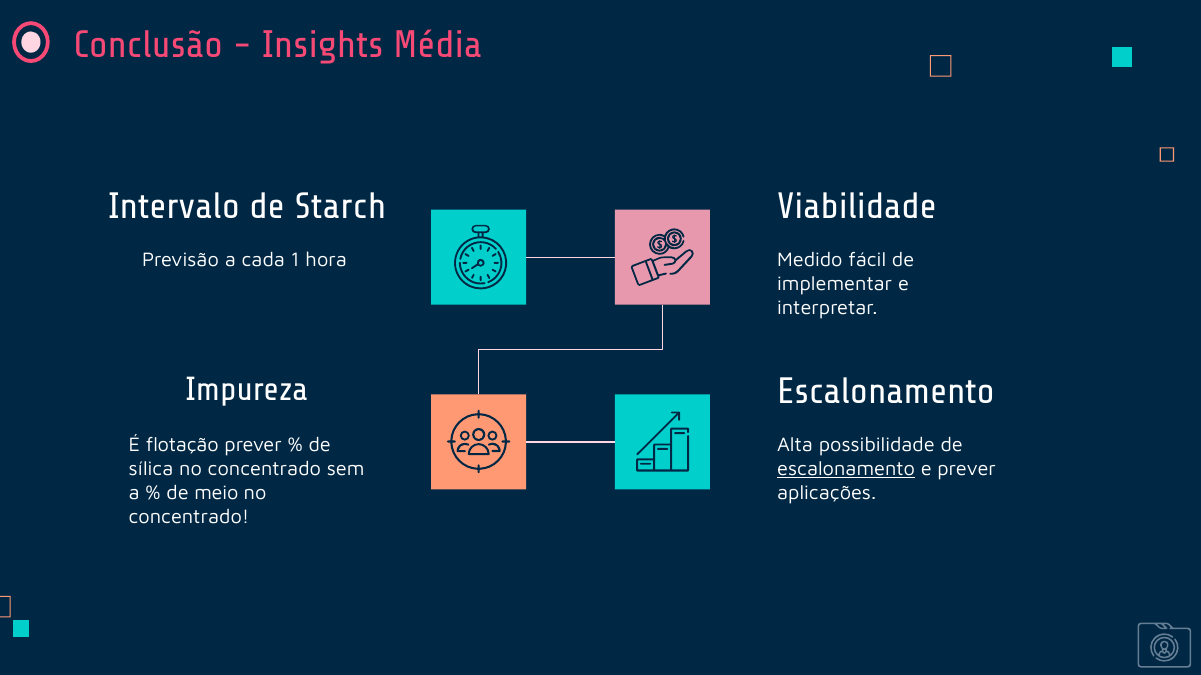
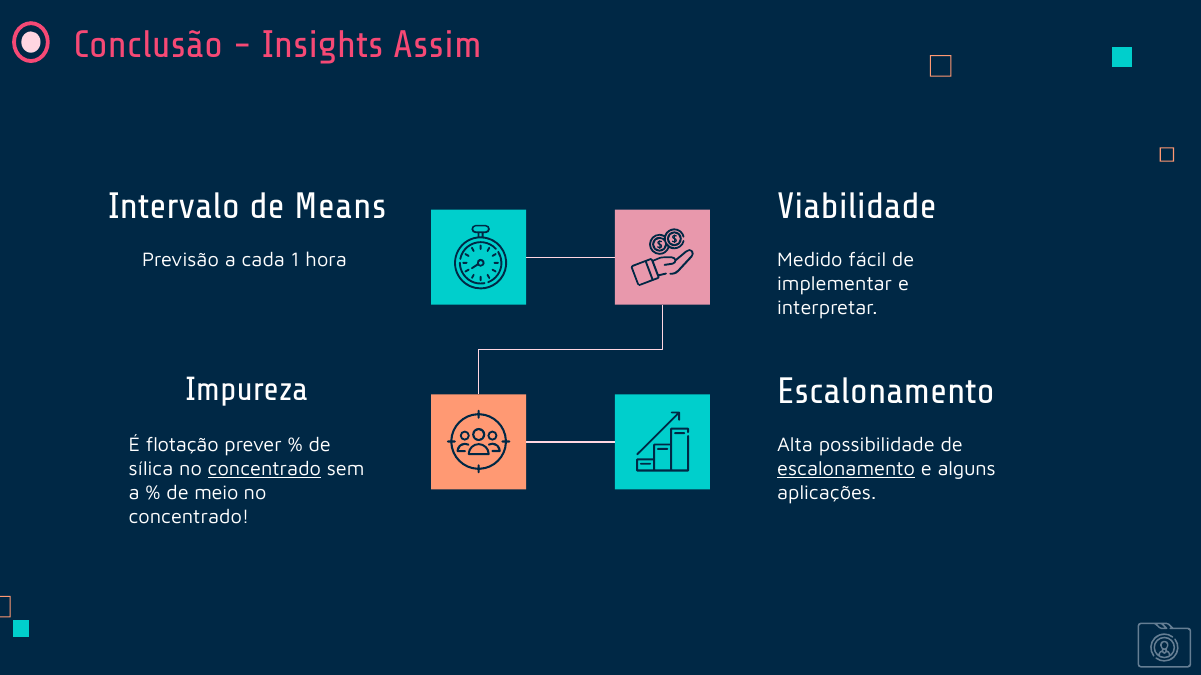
Média: Média -> Assim
Starch: Starch -> Means
concentrado at (264, 469) underline: none -> present
e prever: prever -> alguns
